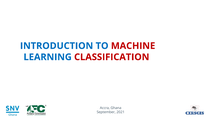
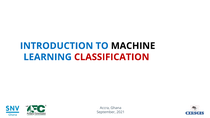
MACHINE colour: red -> black
